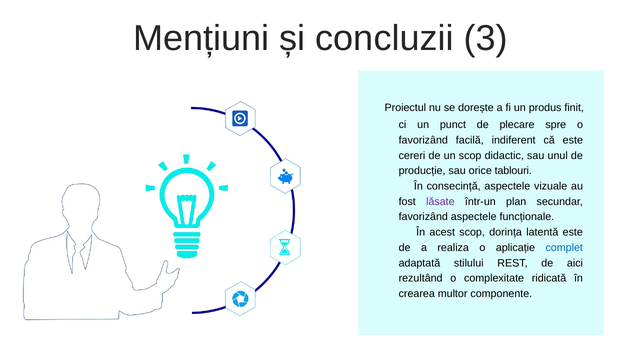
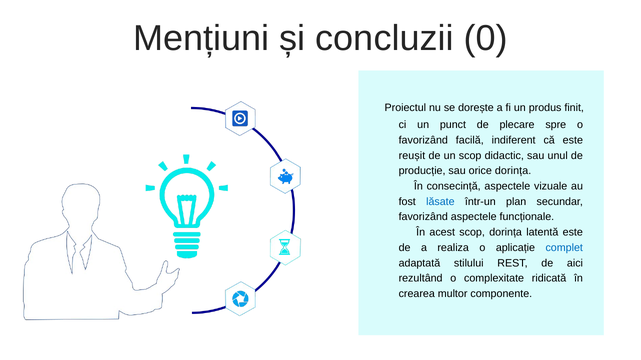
3: 3 -> 0
cereri: cereri -> reușit
orice tablouri: tablouri -> dorința
lăsate colour: purple -> blue
